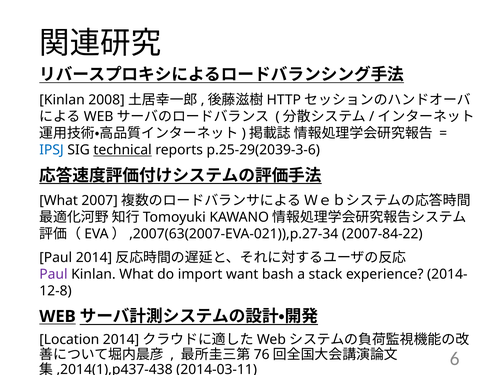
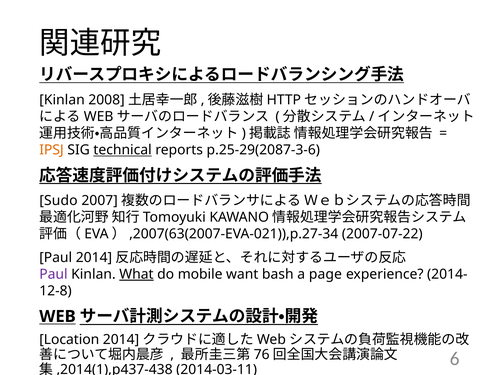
IPSJ colour: blue -> orange
p.25-29(2039-3-6: p.25-29(2039-3-6 -> p.25-29(2087-3-6
What at (59, 200): What -> Sudo
2007-84-22: 2007-84-22 -> 2007-07-22
What at (136, 274) underline: none -> present
import: import -> mobile
stack: stack -> page
